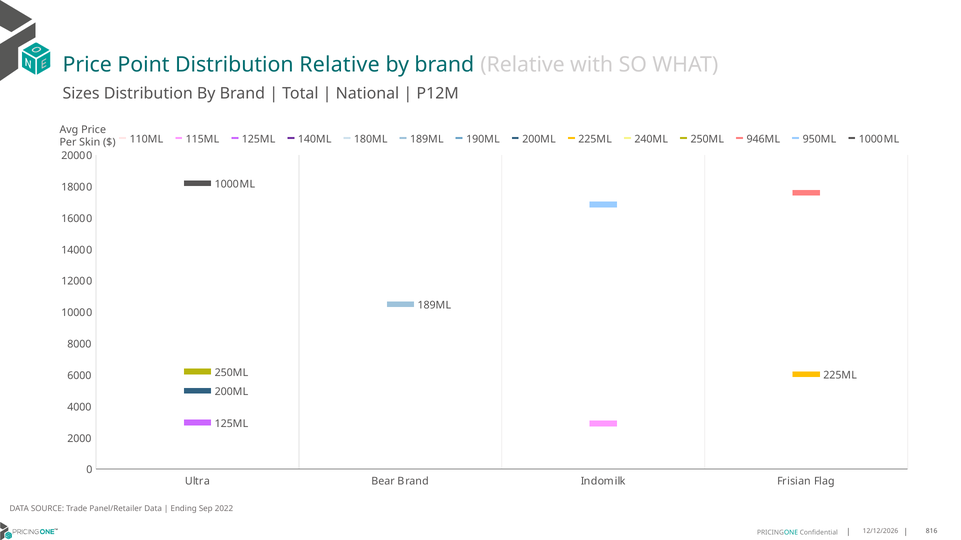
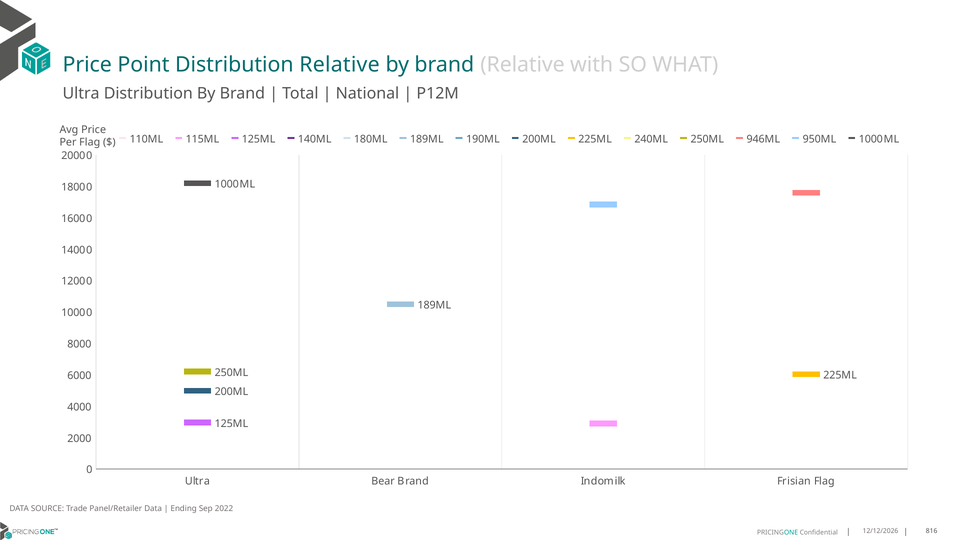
Sizes at (81, 94): Sizes -> Ultra
Per Skin: Skin -> Flag
